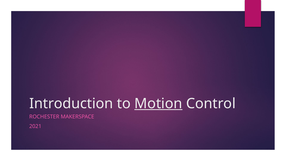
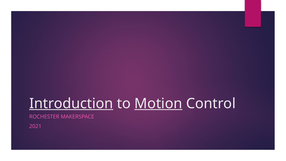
Introduction underline: none -> present
